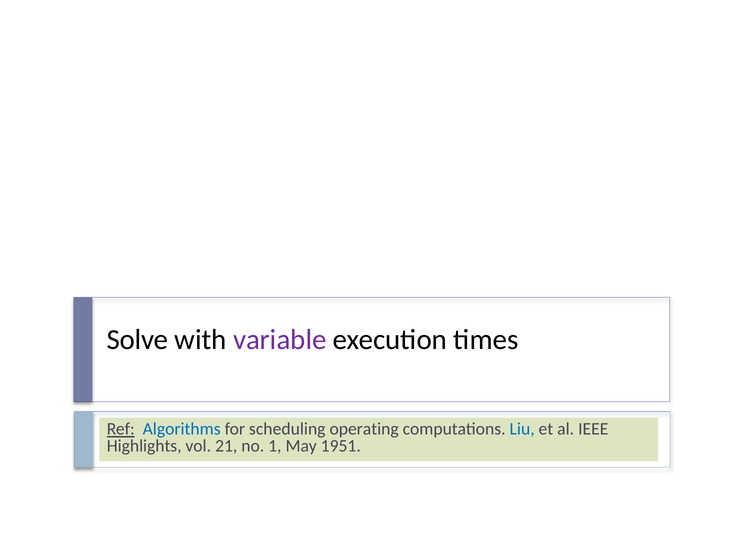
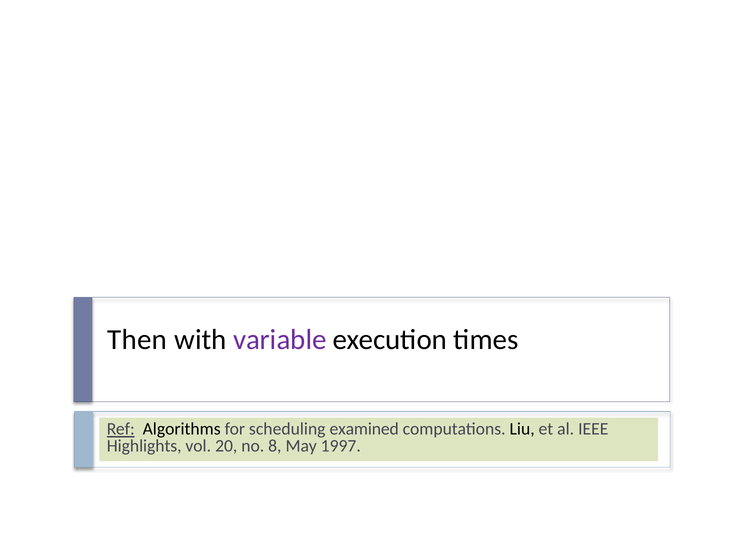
Solve: Solve -> Then
Algorithms colour: blue -> black
operating: operating -> examined
Liu colour: blue -> black
21: 21 -> 20
1: 1 -> 8
1951: 1951 -> 1997
